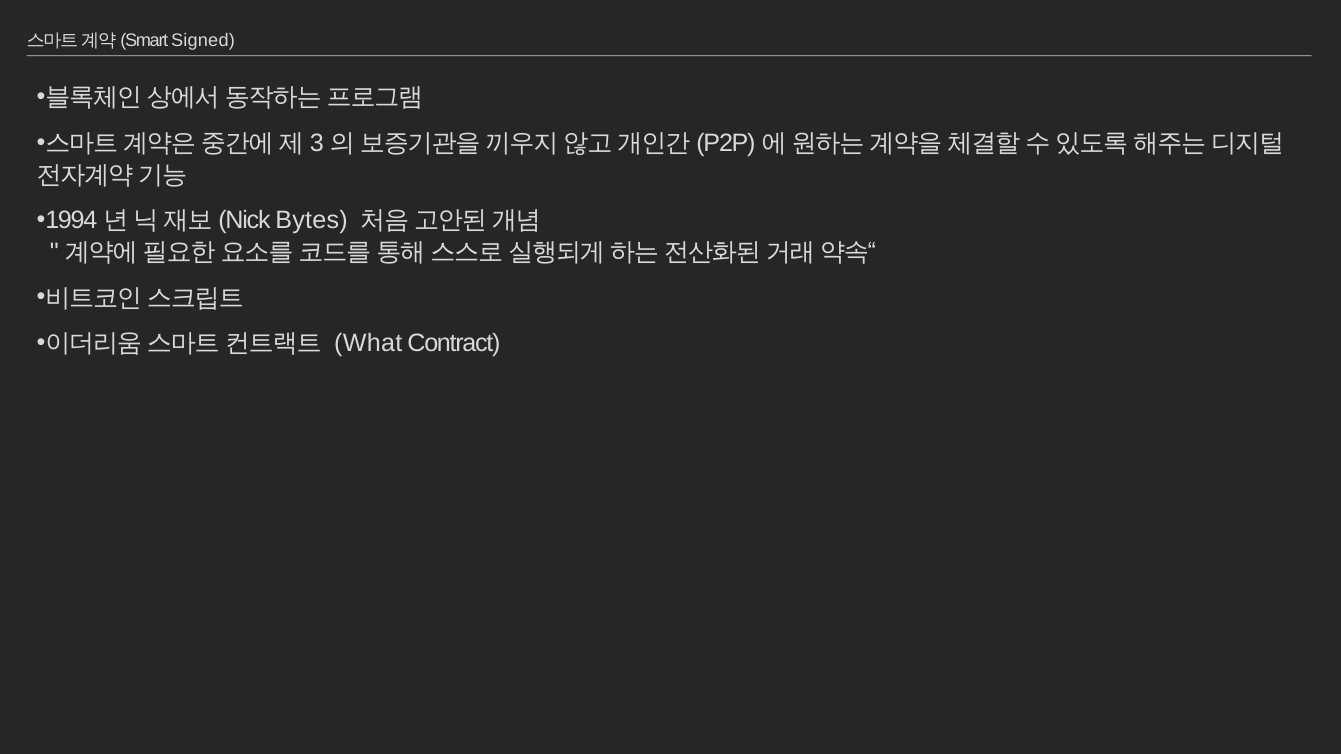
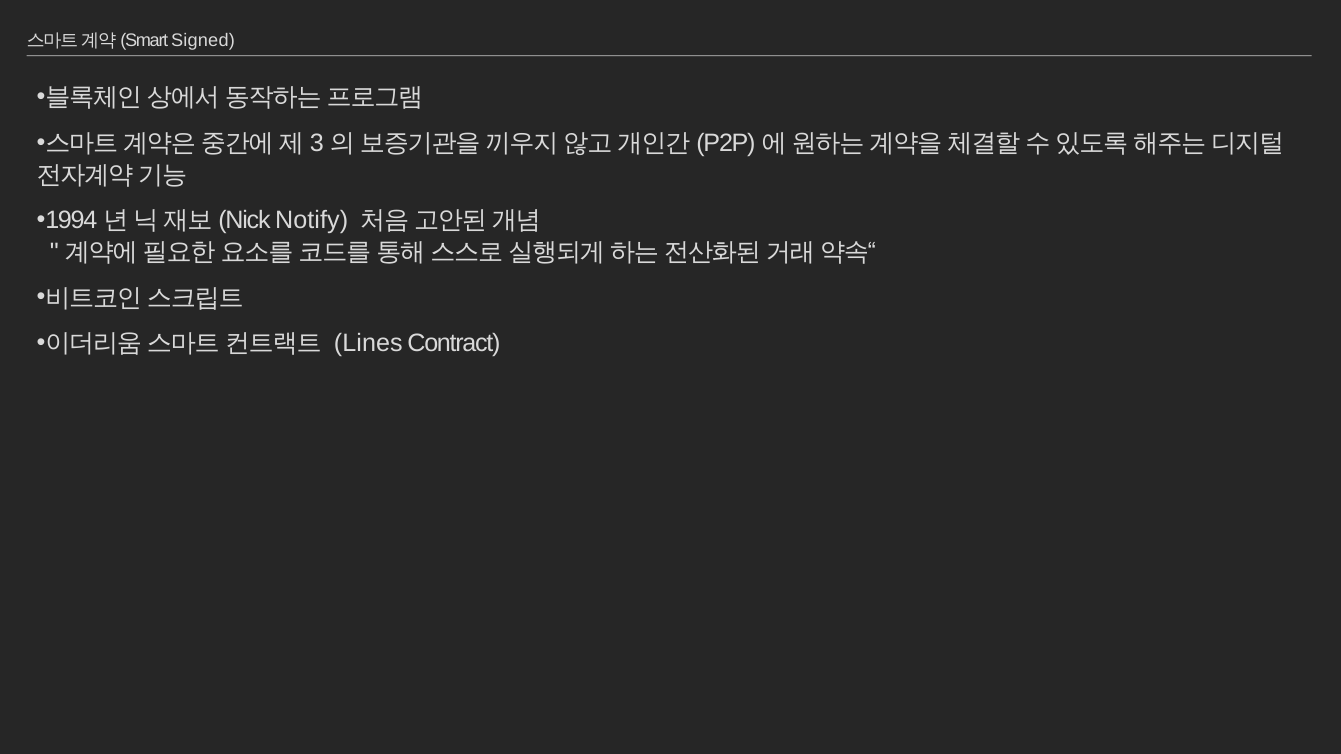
Bytes: Bytes -> Notify
What: What -> Lines
